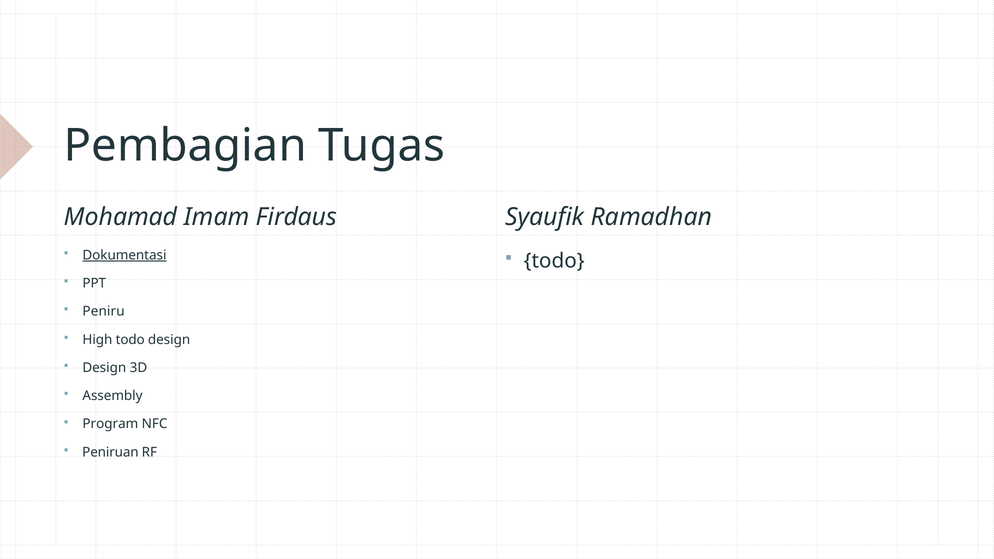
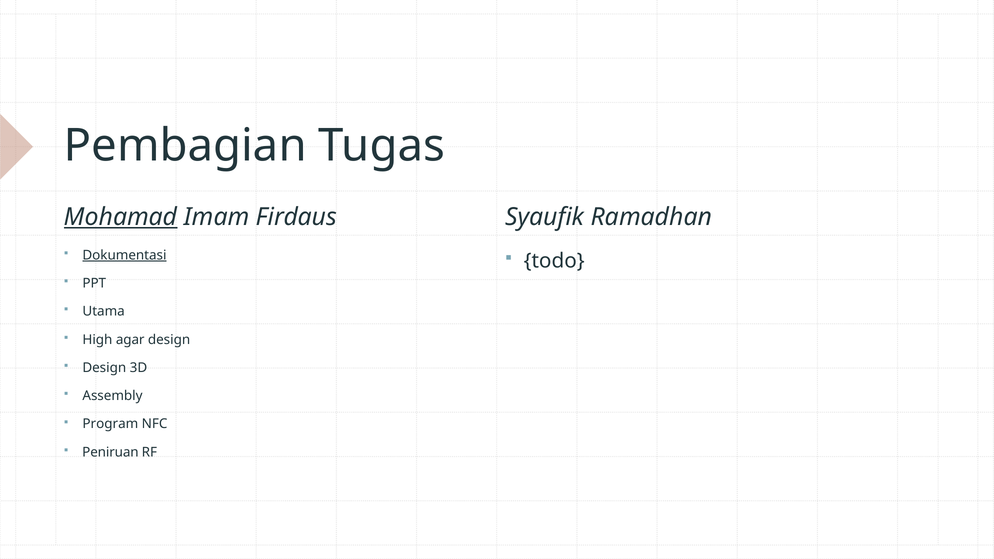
Mohamad underline: none -> present
Peniru: Peniru -> Utama
High todo: todo -> agar
